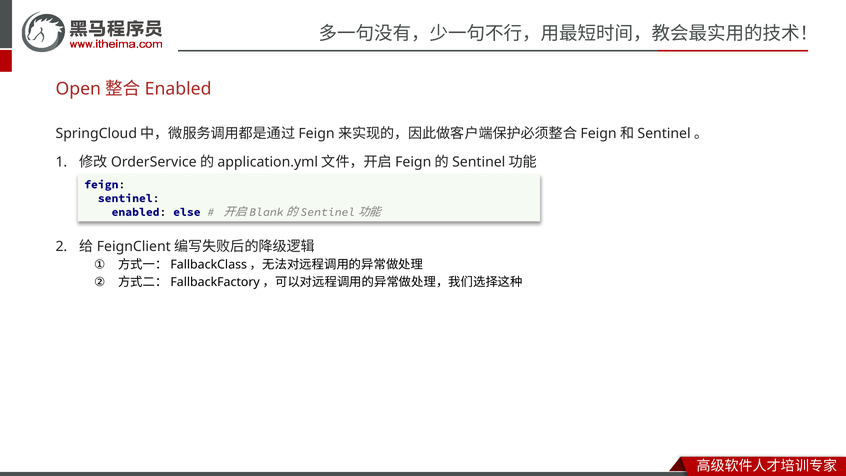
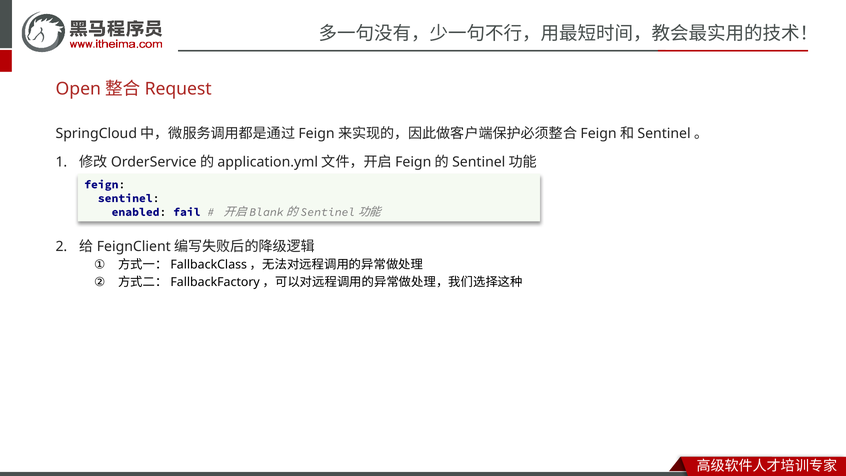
Enabled at (178, 89): Enabled -> Request
else: else -> fail
